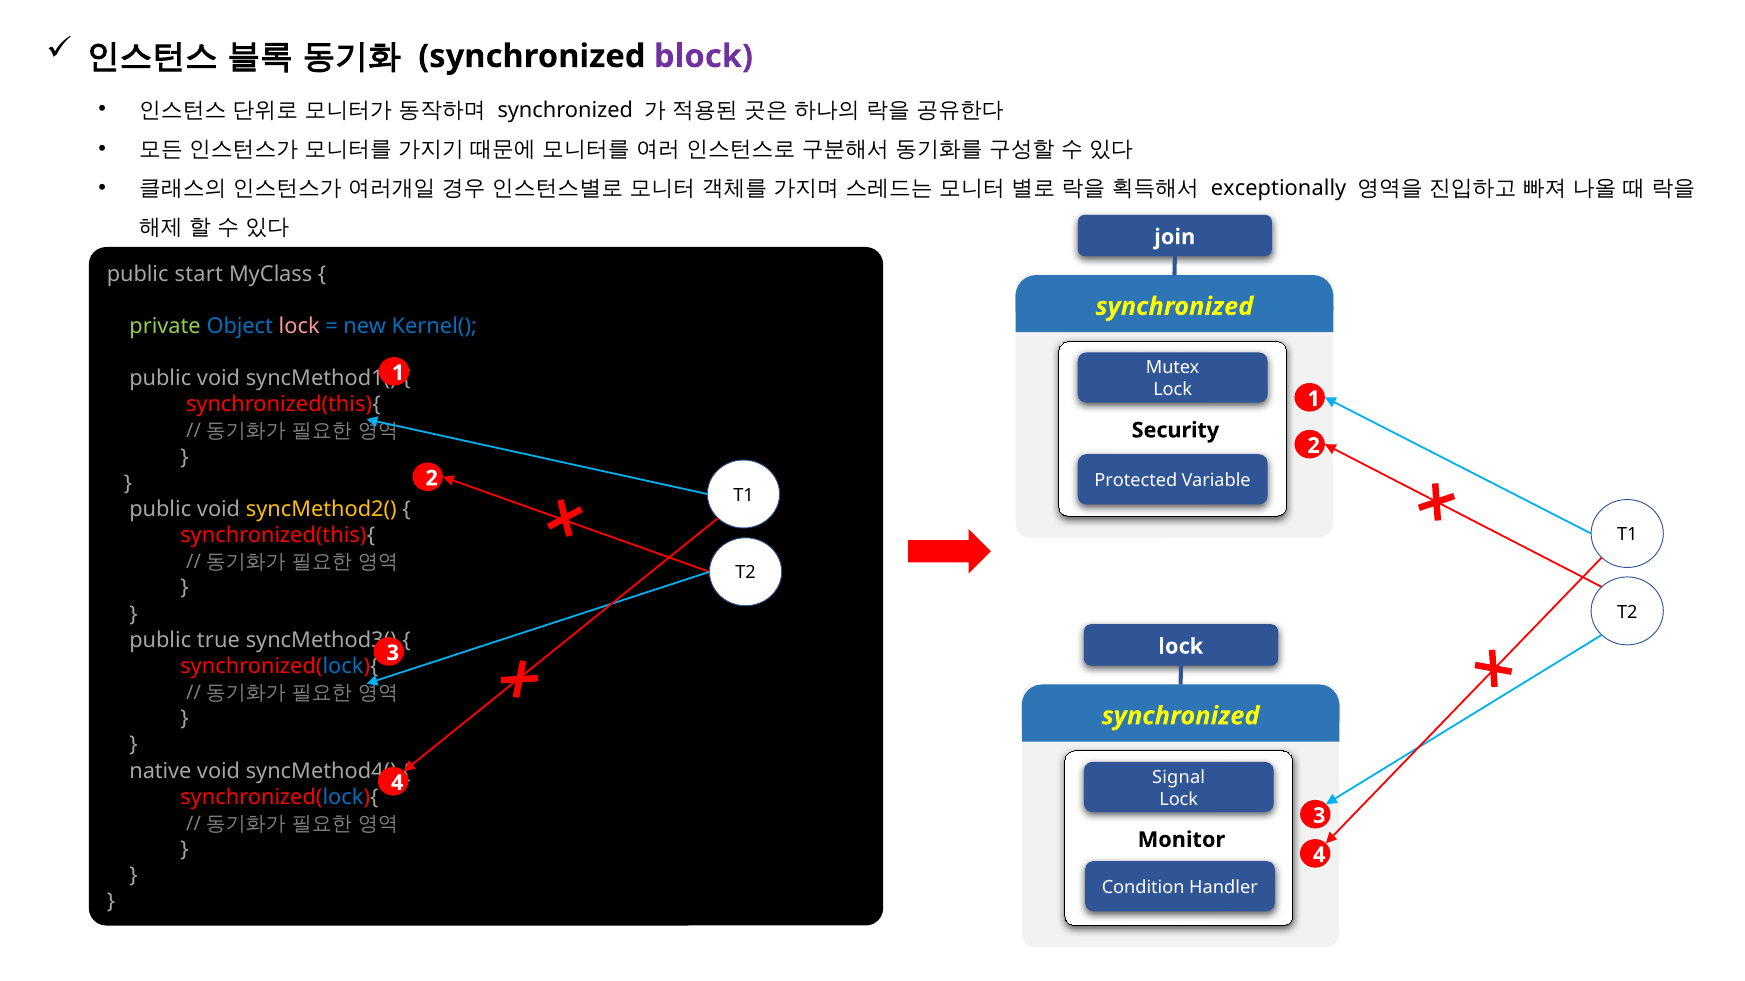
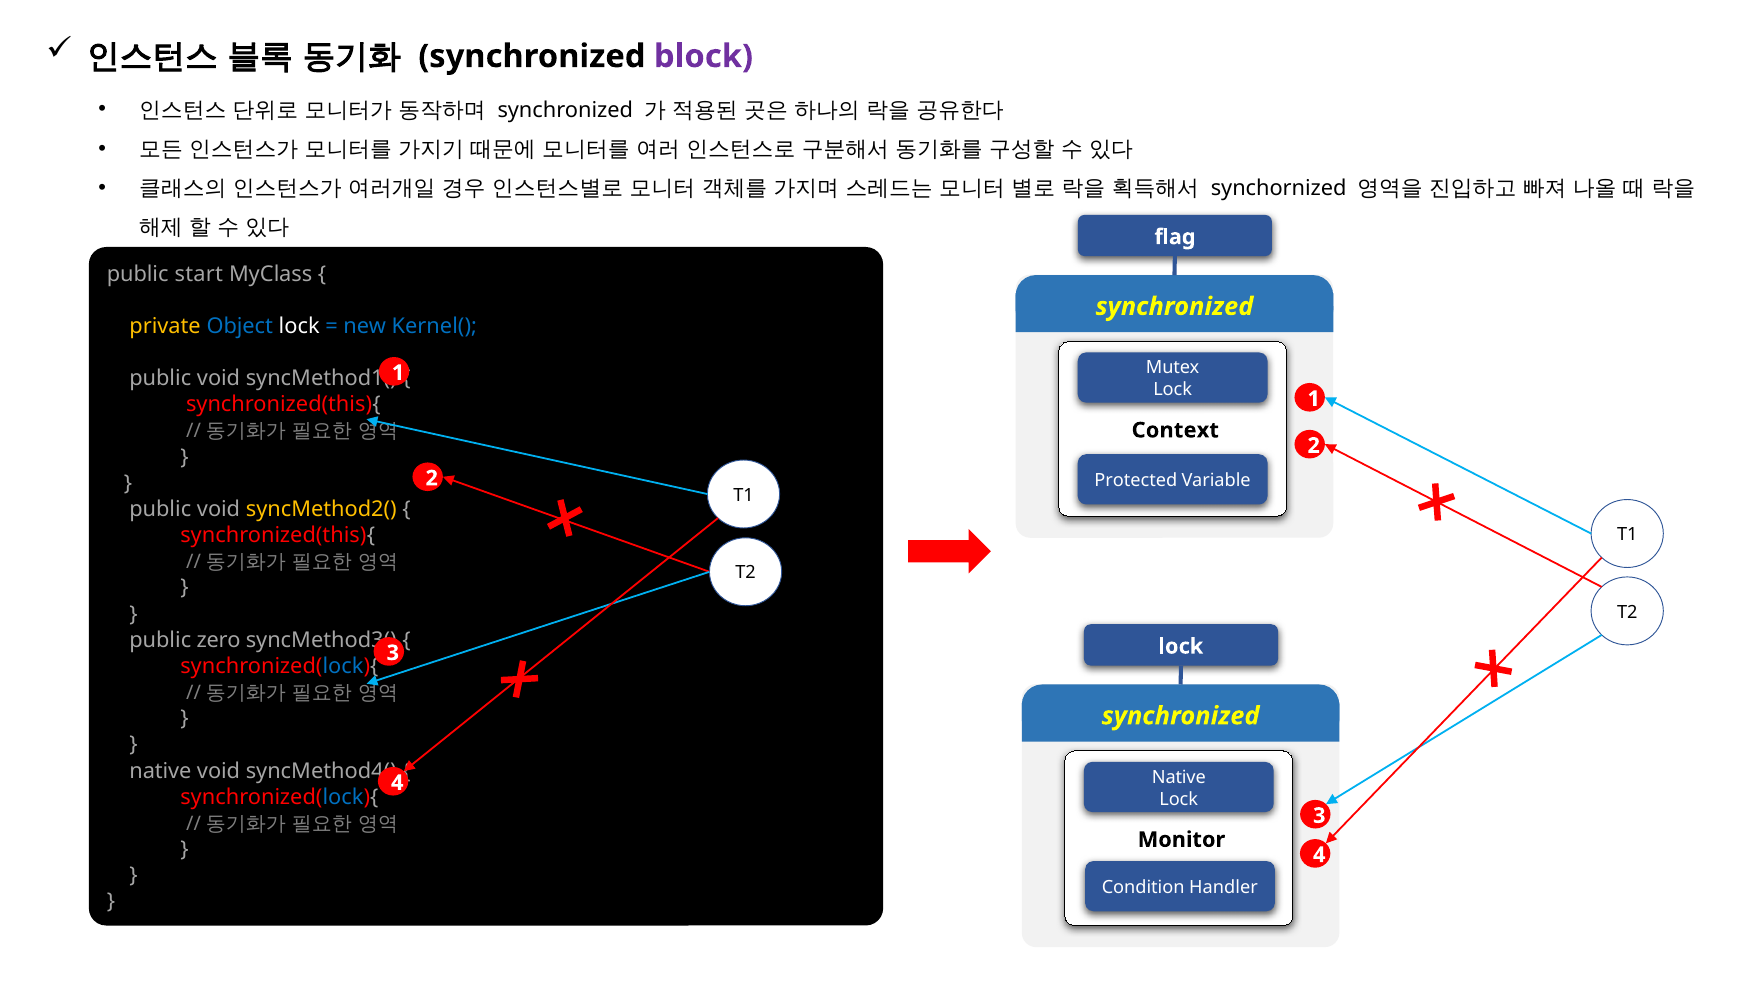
exceptionally: exceptionally -> synchornized
join: join -> flag
private colour: light green -> yellow
lock at (299, 326) colour: pink -> white
Security: Security -> Context
true: true -> zero
Signal at (1179, 778): Signal -> Native
